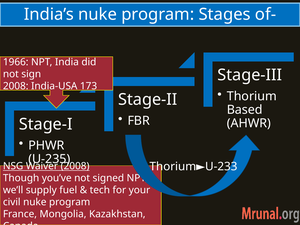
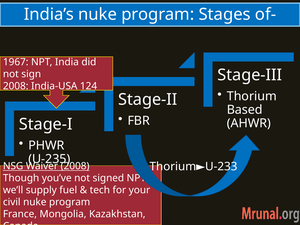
1966: 1966 -> 1967
173: 173 -> 124
